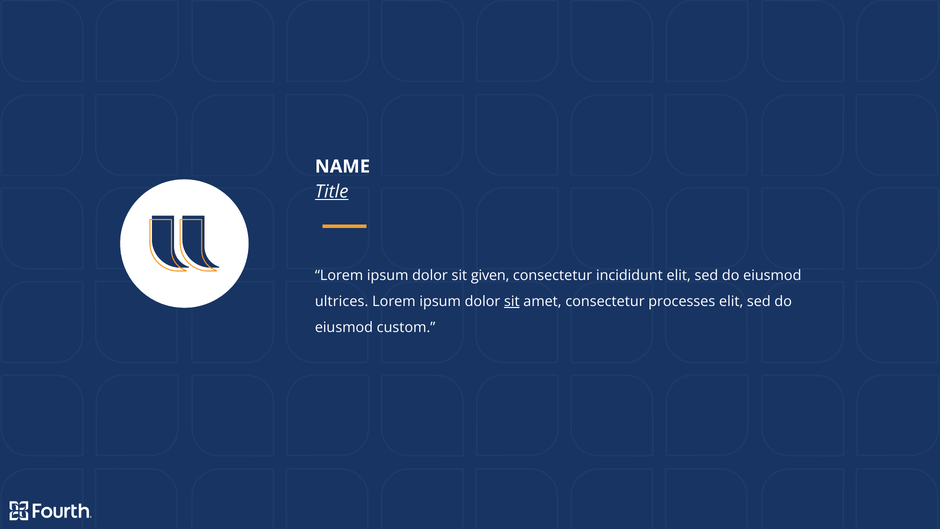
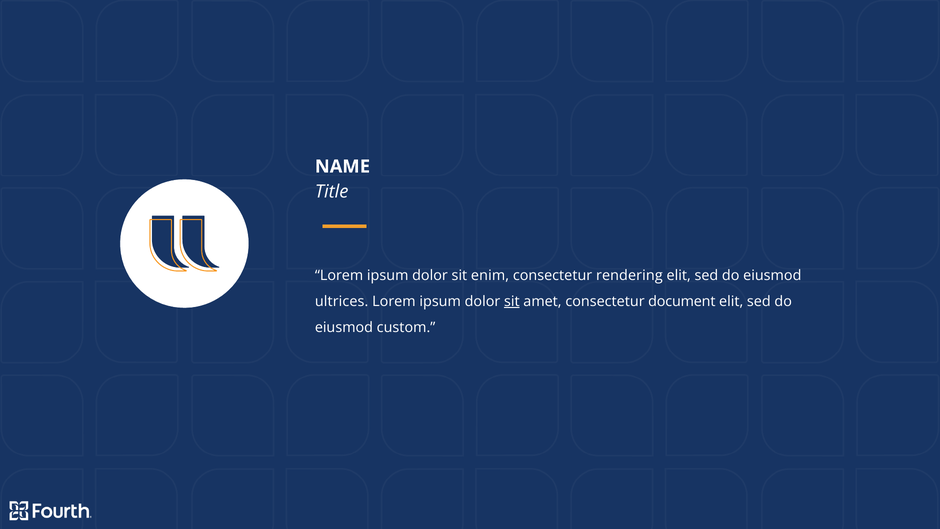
Title underline: present -> none
given: given -> enim
incididunt: incididunt -> rendering
processes: processes -> document
